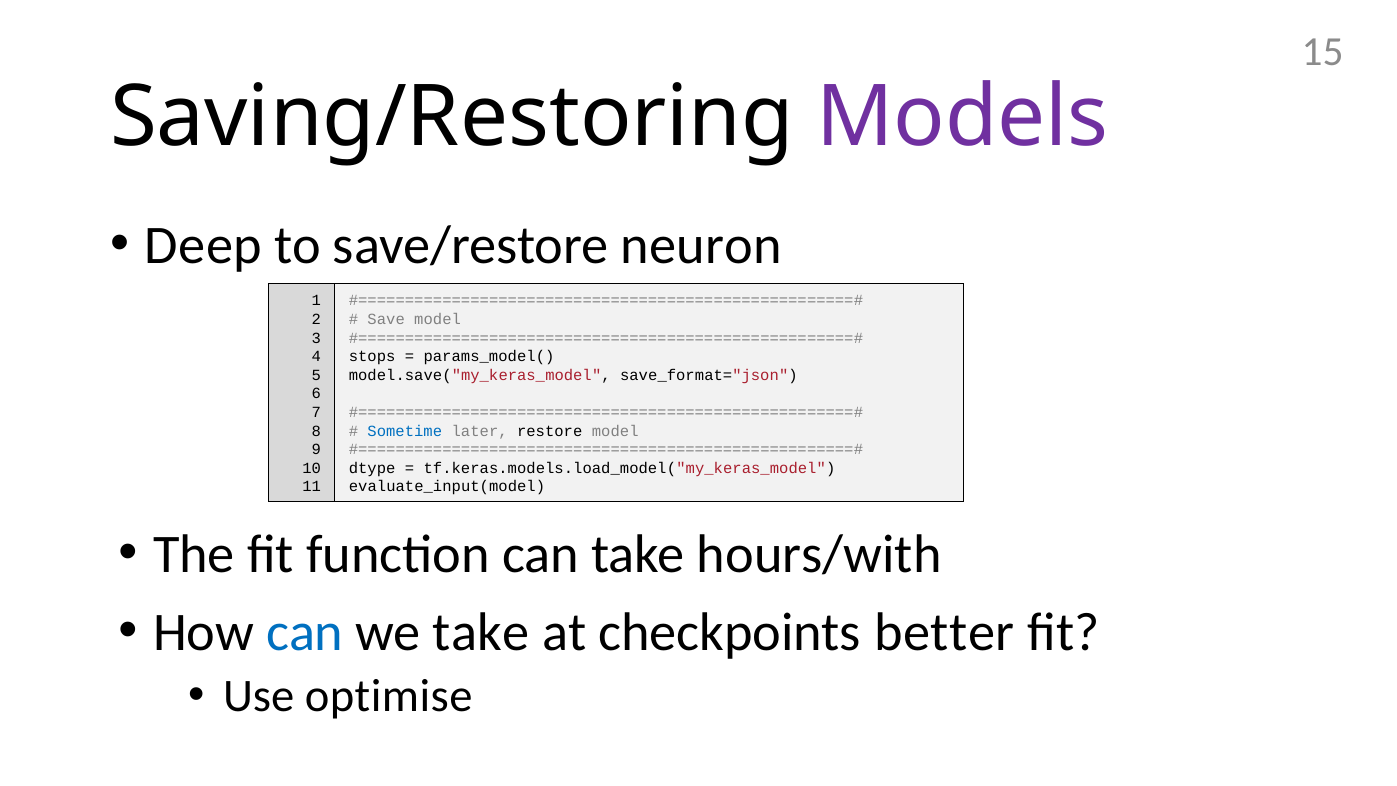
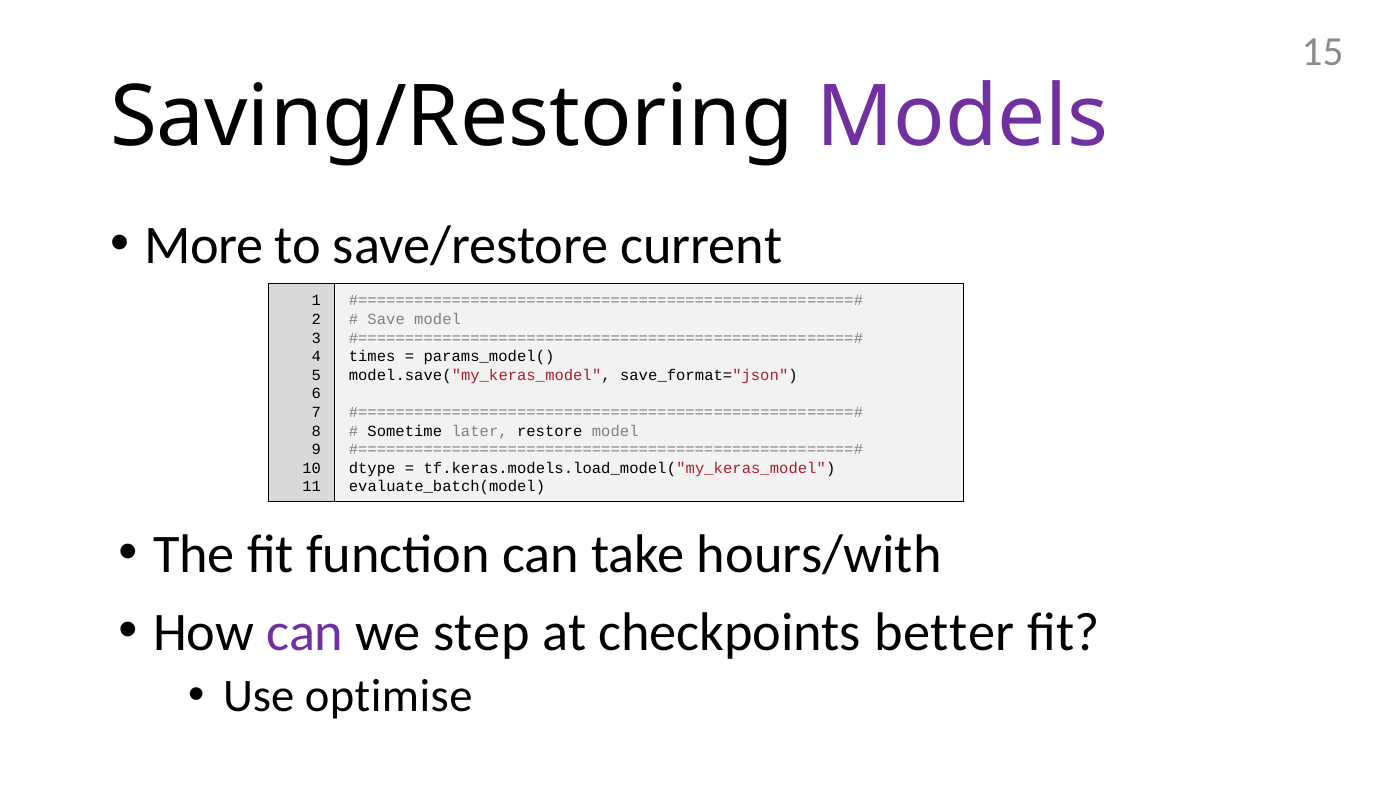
Deep: Deep -> More
neuron: neuron -> current
stops: stops -> times
Sometime colour: blue -> black
evaluate_input(model: evaluate_input(model -> evaluate_batch(model
can at (305, 632) colour: blue -> purple
we take: take -> step
